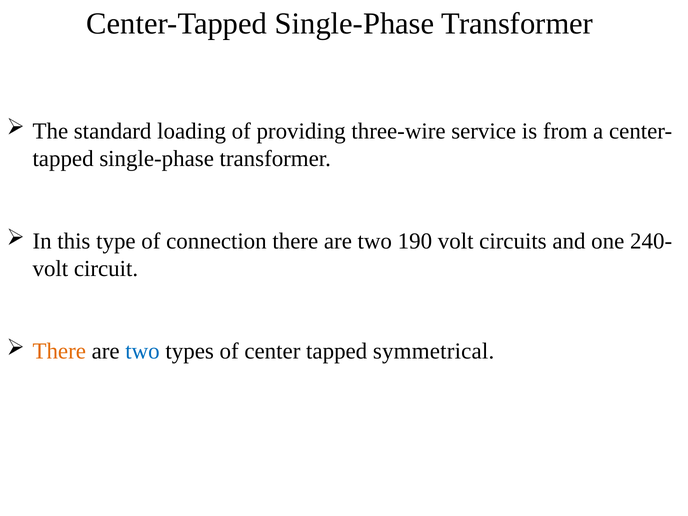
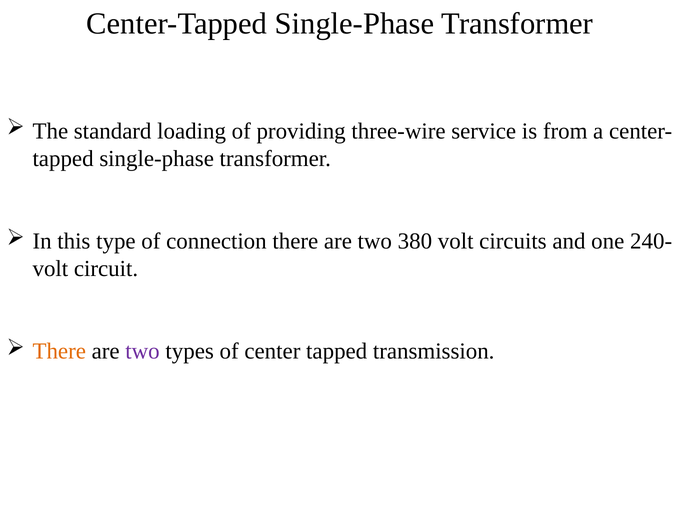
190: 190 -> 380
two at (143, 351) colour: blue -> purple
symmetrical: symmetrical -> transmission
